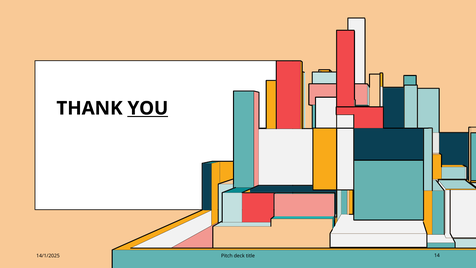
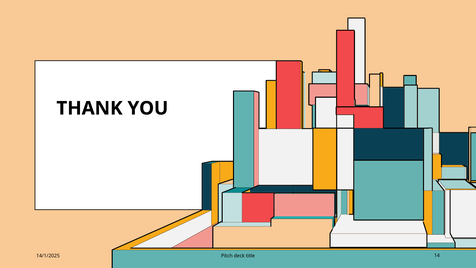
YOU underline: present -> none
